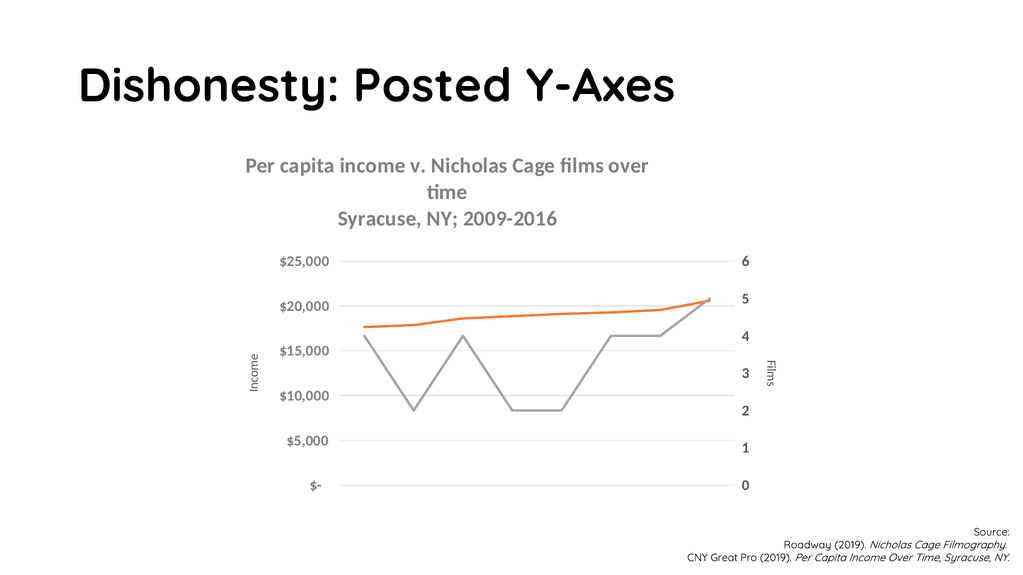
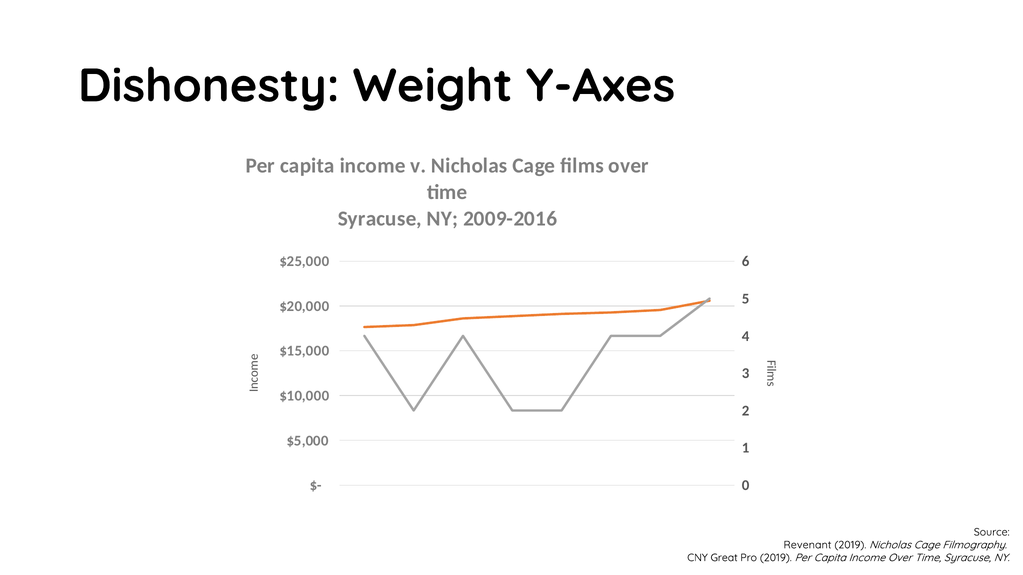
Posted: Posted -> Weight
Roadway: Roadway -> Revenant
